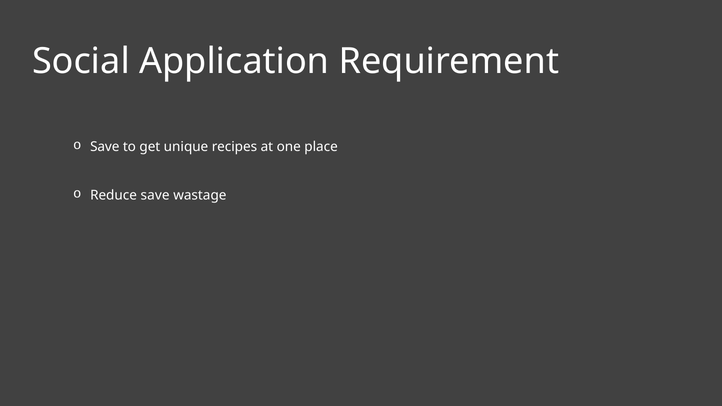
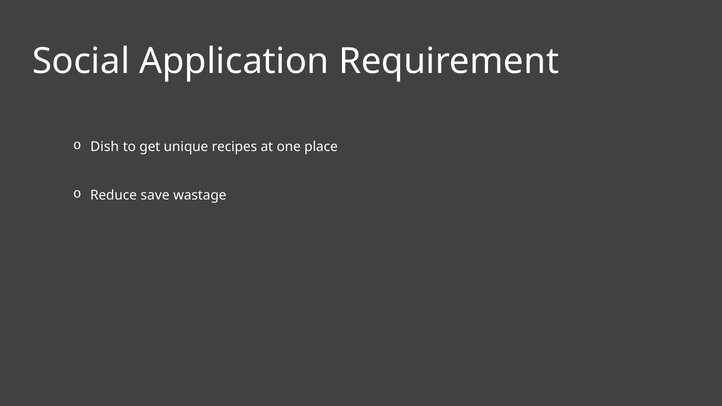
Save at (105, 147): Save -> Dish
